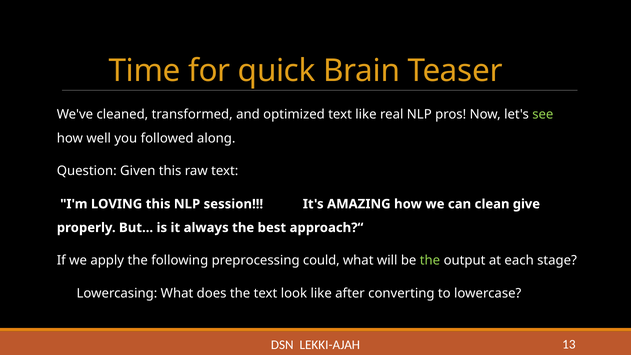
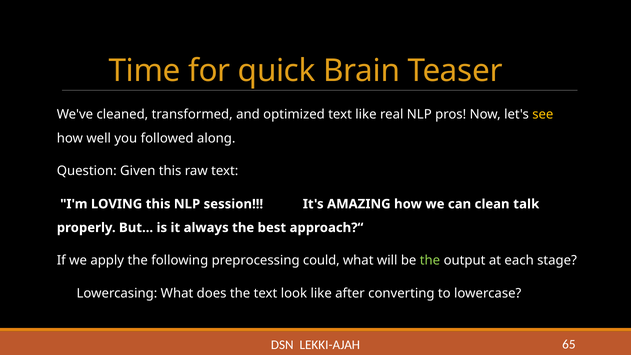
see colour: light green -> yellow
give: give -> talk
13: 13 -> 65
